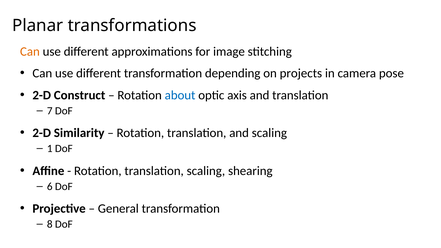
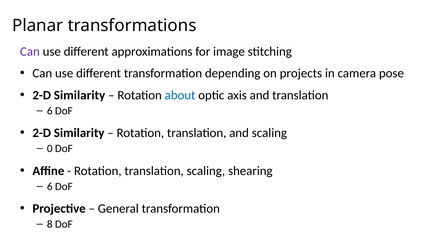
Can at (30, 52) colour: orange -> purple
Construct at (80, 95): Construct -> Similarity
7 at (50, 111): 7 -> 6
1: 1 -> 0
